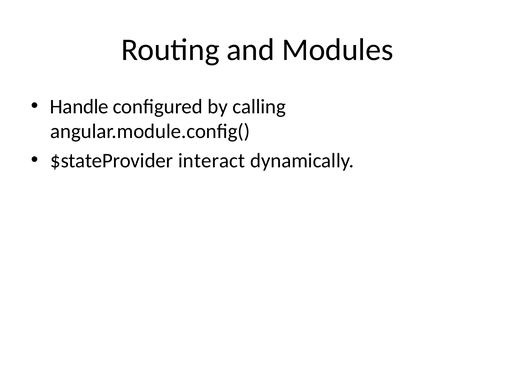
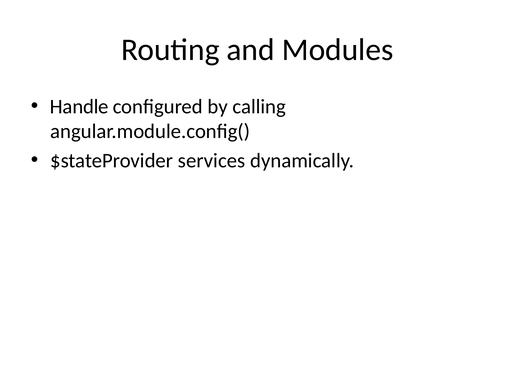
interact: interact -> services
